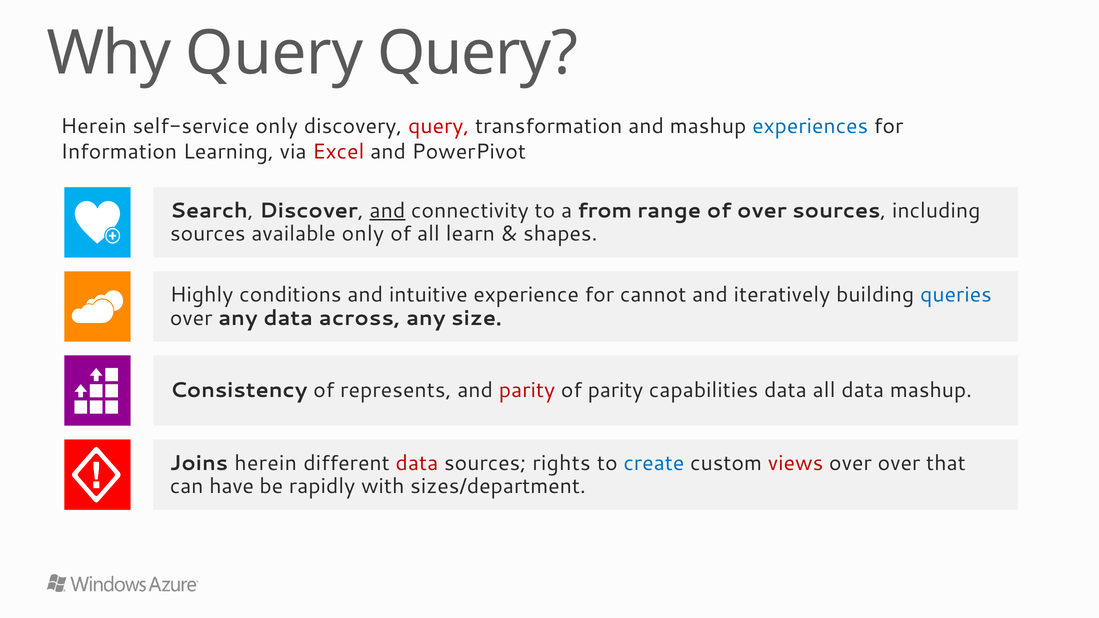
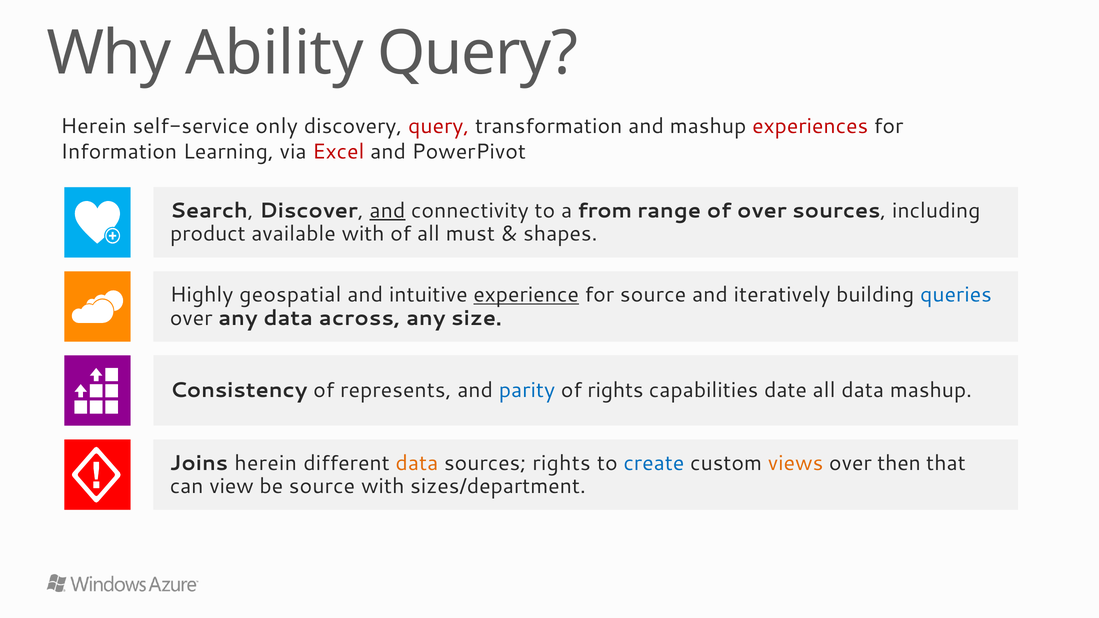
Why Query: Query -> Ability
experiences colour: blue -> red
sources at (208, 234): sources -> product
available only: only -> with
learn: learn -> must
conditions: conditions -> geospatial
experience underline: none -> present
for cannot: cannot -> source
parity at (527, 390) colour: red -> blue
of parity: parity -> rights
capabilities data: data -> date
data at (417, 463) colour: red -> orange
views colour: red -> orange
over over: over -> then
have: have -> view
be rapidly: rapidly -> source
